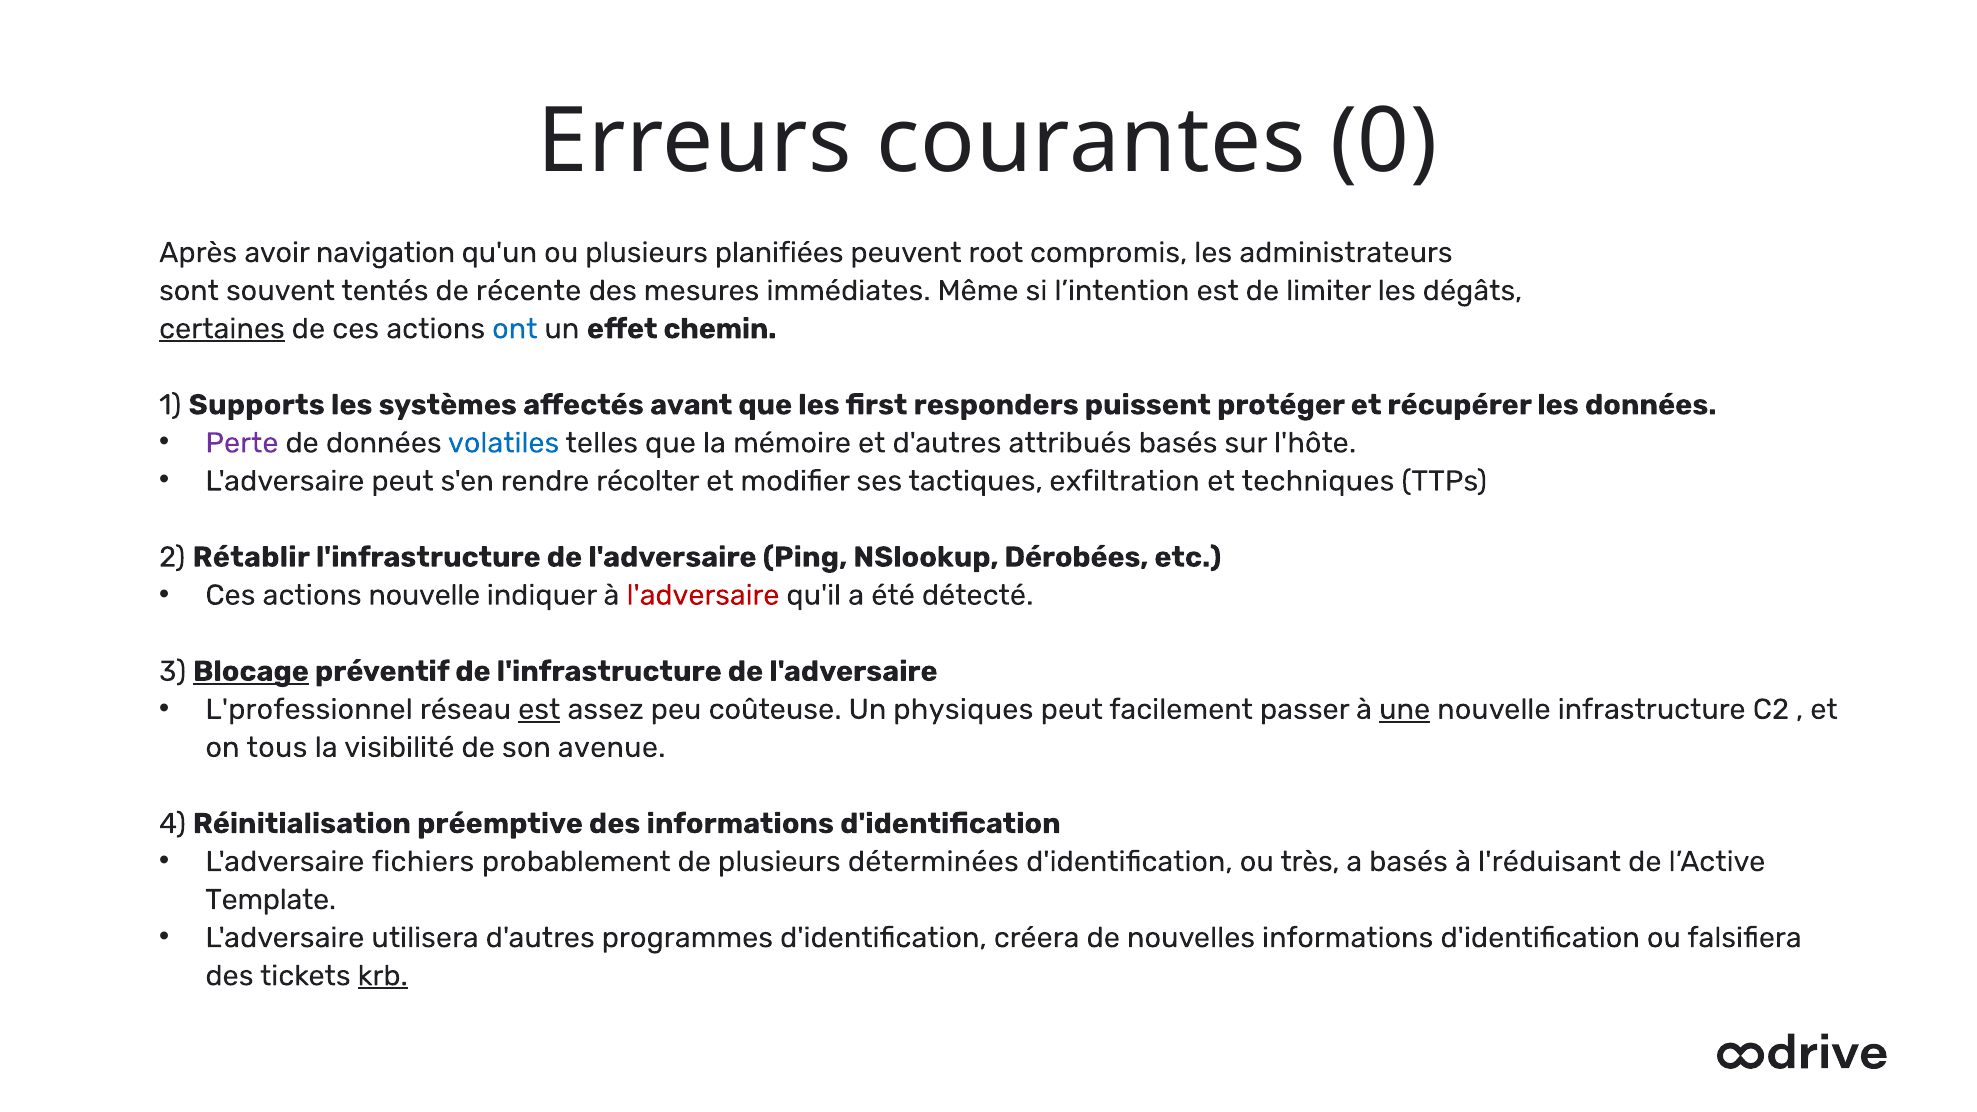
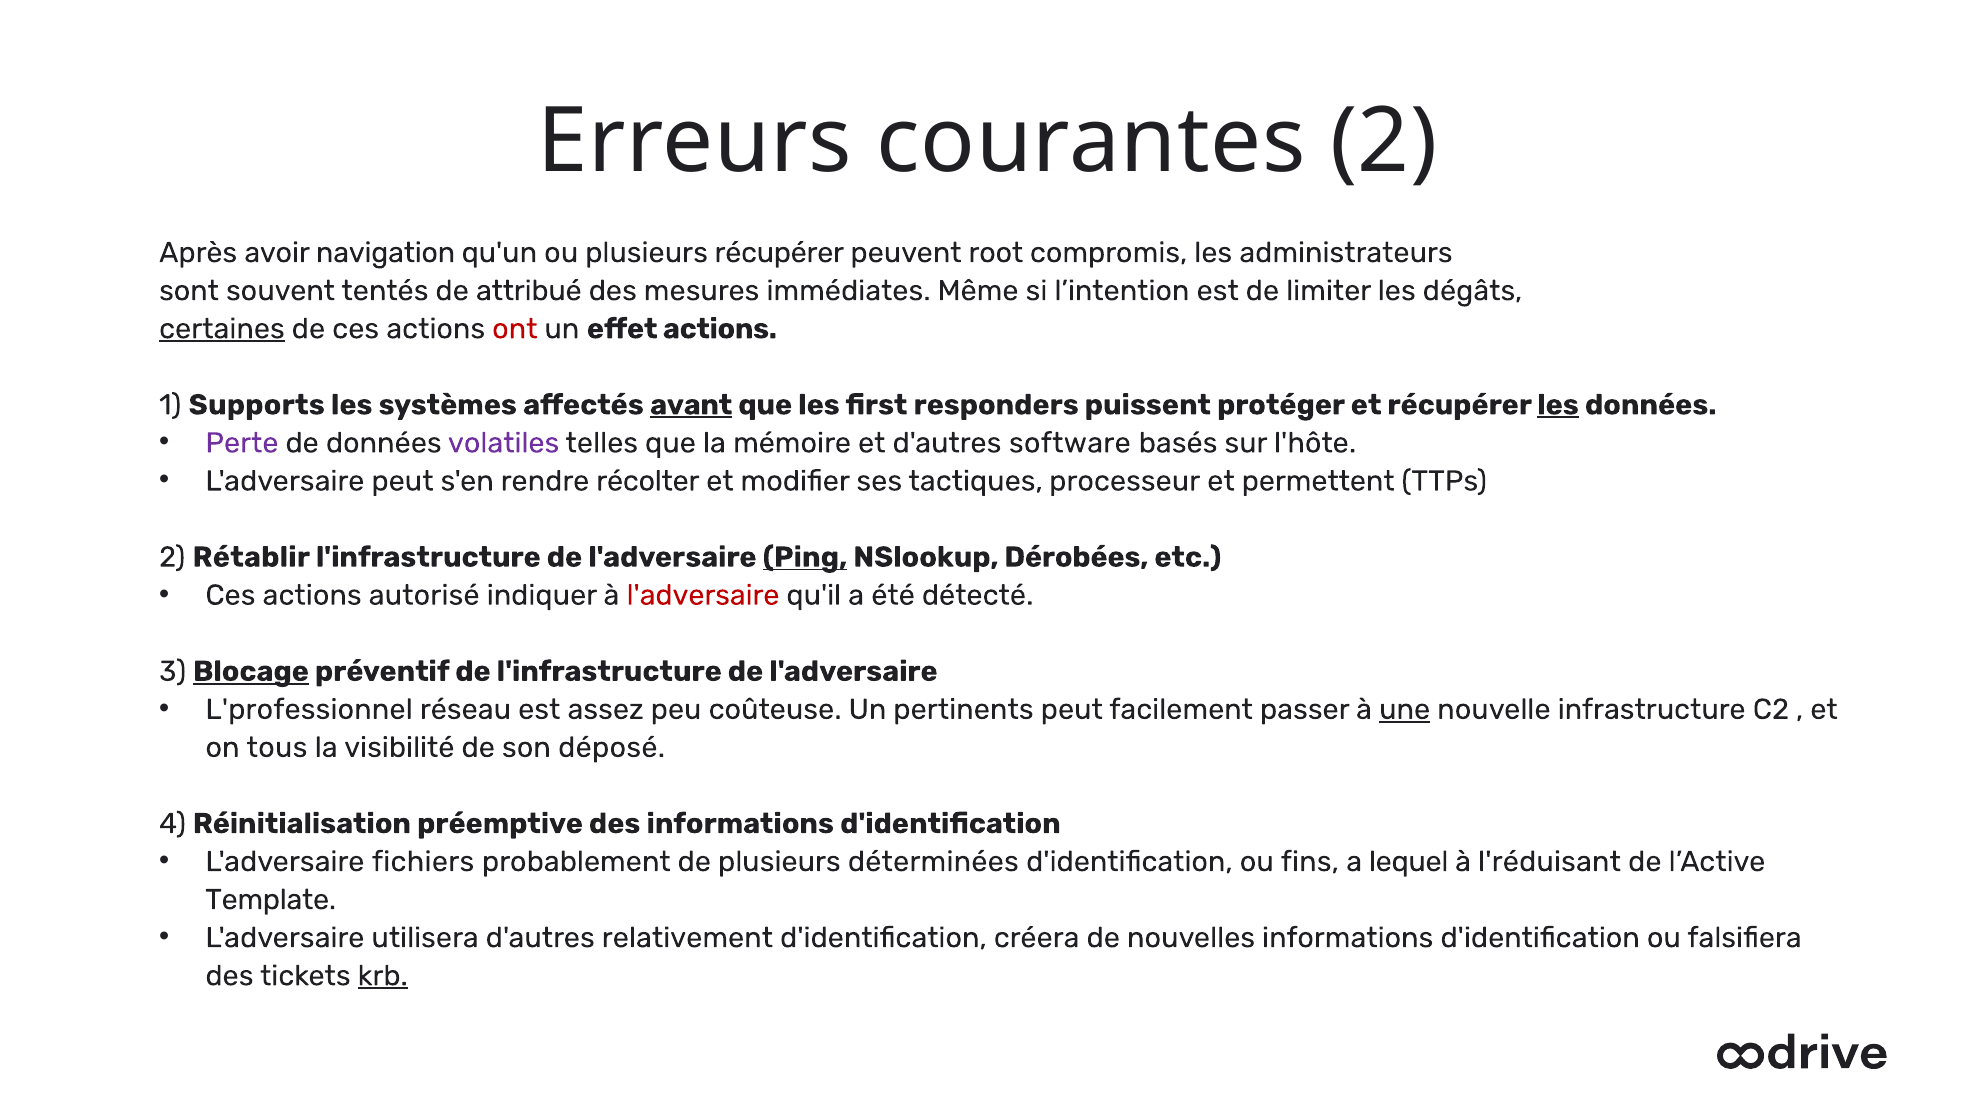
courantes 0: 0 -> 2
plusieurs planifiées: planifiées -> récupérer
récente: récente -> attribué
ont colour: blue -> red
effet chemin: chemin -> actions
avant underline: none -> present
les at (1558, 405) underline: none -> present
volatiles colour: blue -> purple
attribués: attribués -> software
exfiltration: exfiltration -> processeur
techniques: techniques -> permettent
Ping underline: none -> present
actions nouvelle: nouvelle -> autorisé
est at (539, 709) underline: present -> none
physiques: physiques -> pertinents
avenue: avenue -> déposé
très: très -> fins
a basés: basés -> lequel
programmes: programmes -> relativement
